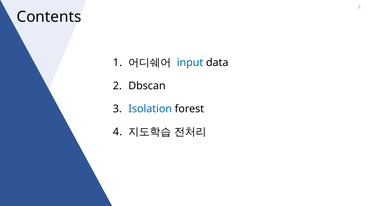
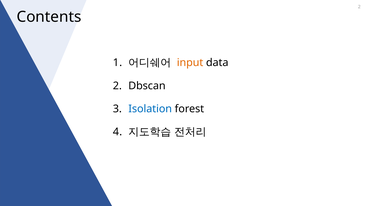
input colour: blue -> orange
